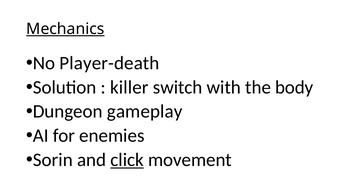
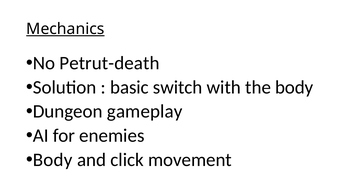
Player-death: Player-death -> Petrut-death
killer: killer -> basic
Sorin at (53, 159): Sorin -> Body
click underline: present -> none
